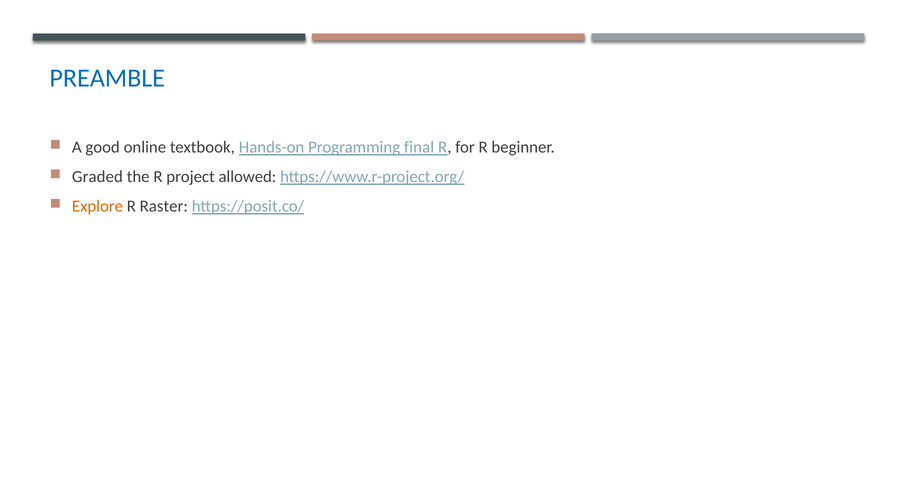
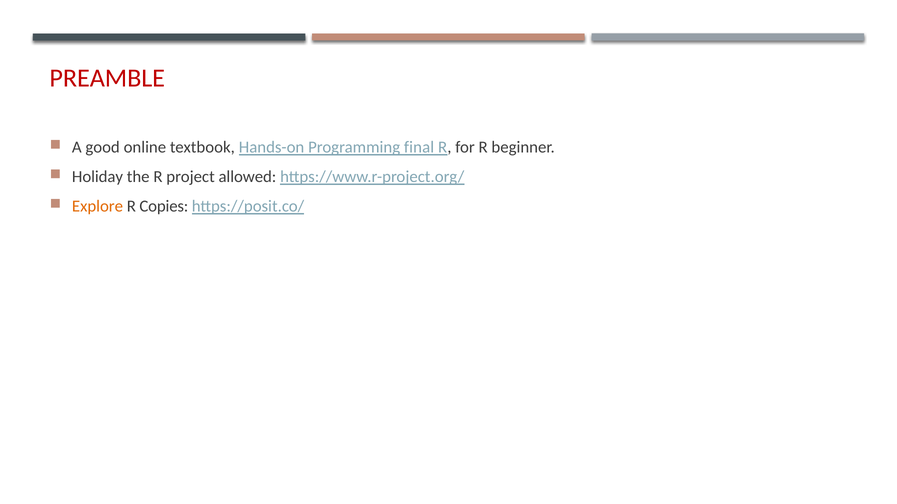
PREAMBLE colour: blue -> red
Graded: Graded -> Holiday
Raster: Raster -> Copies
